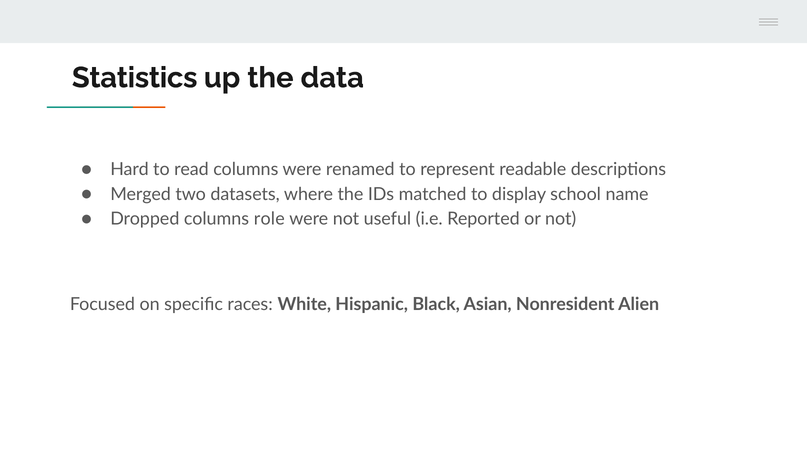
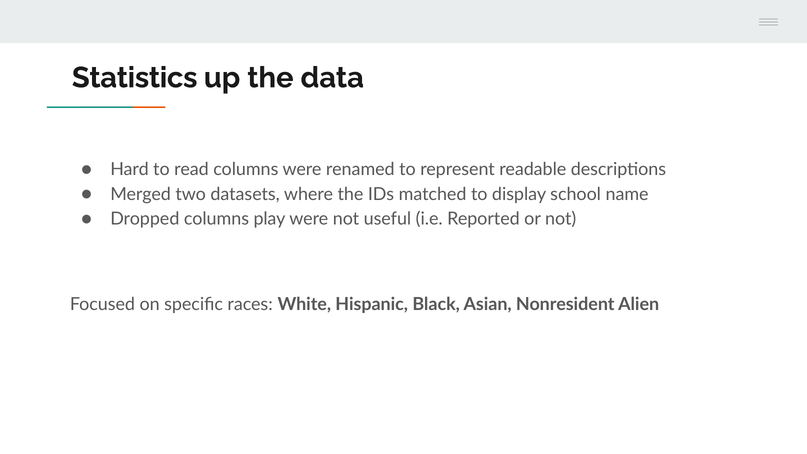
role: role -> play
